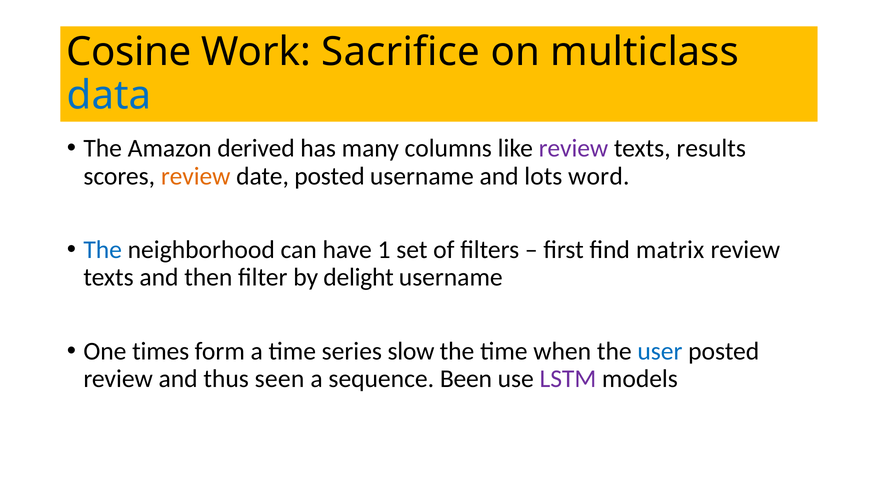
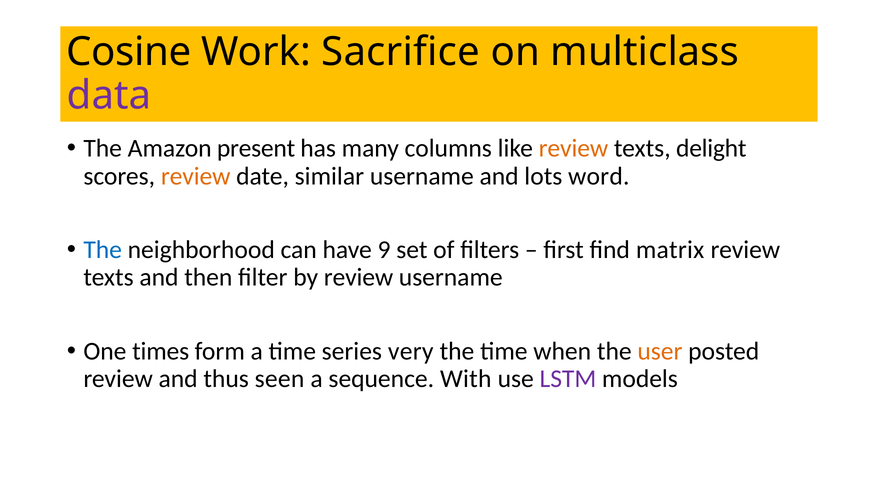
data colour: blue -> purple
derived: derived -> present
review at (573, 148) colour: purple -> orange
results: results -> delight
date posted: posted -> similar
1: 1 -> 9
by delight: delight -> review
slow: slow -> very
user colour: blue -> orange
Been: Been -> With
